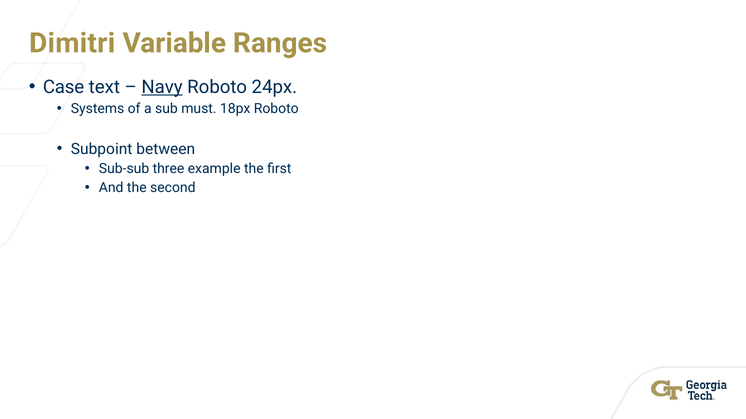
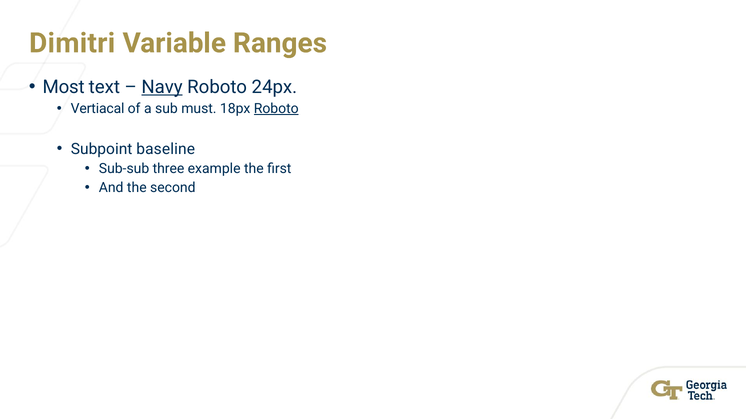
Case: Case -> Most
Systems: Systems -> Vertiacal
Roboto at (276, 109) underline: none -> present
between: between -> baseline
